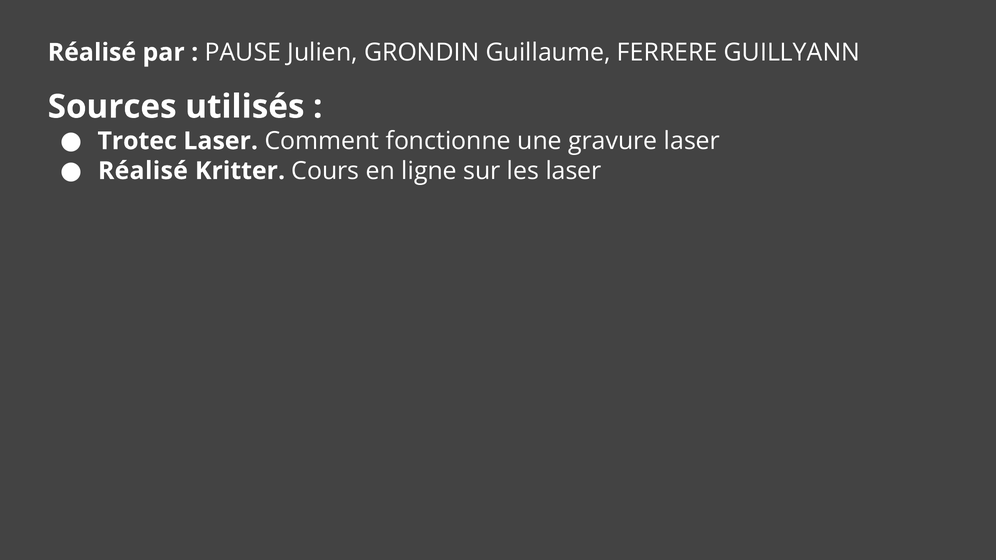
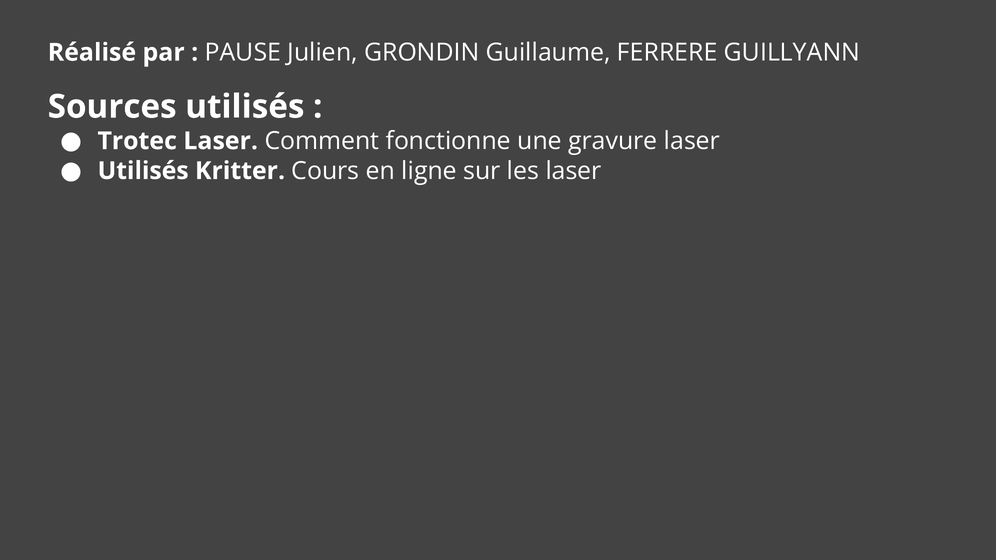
Réalisé at (143, 171): Réalisé -> Utilisés
